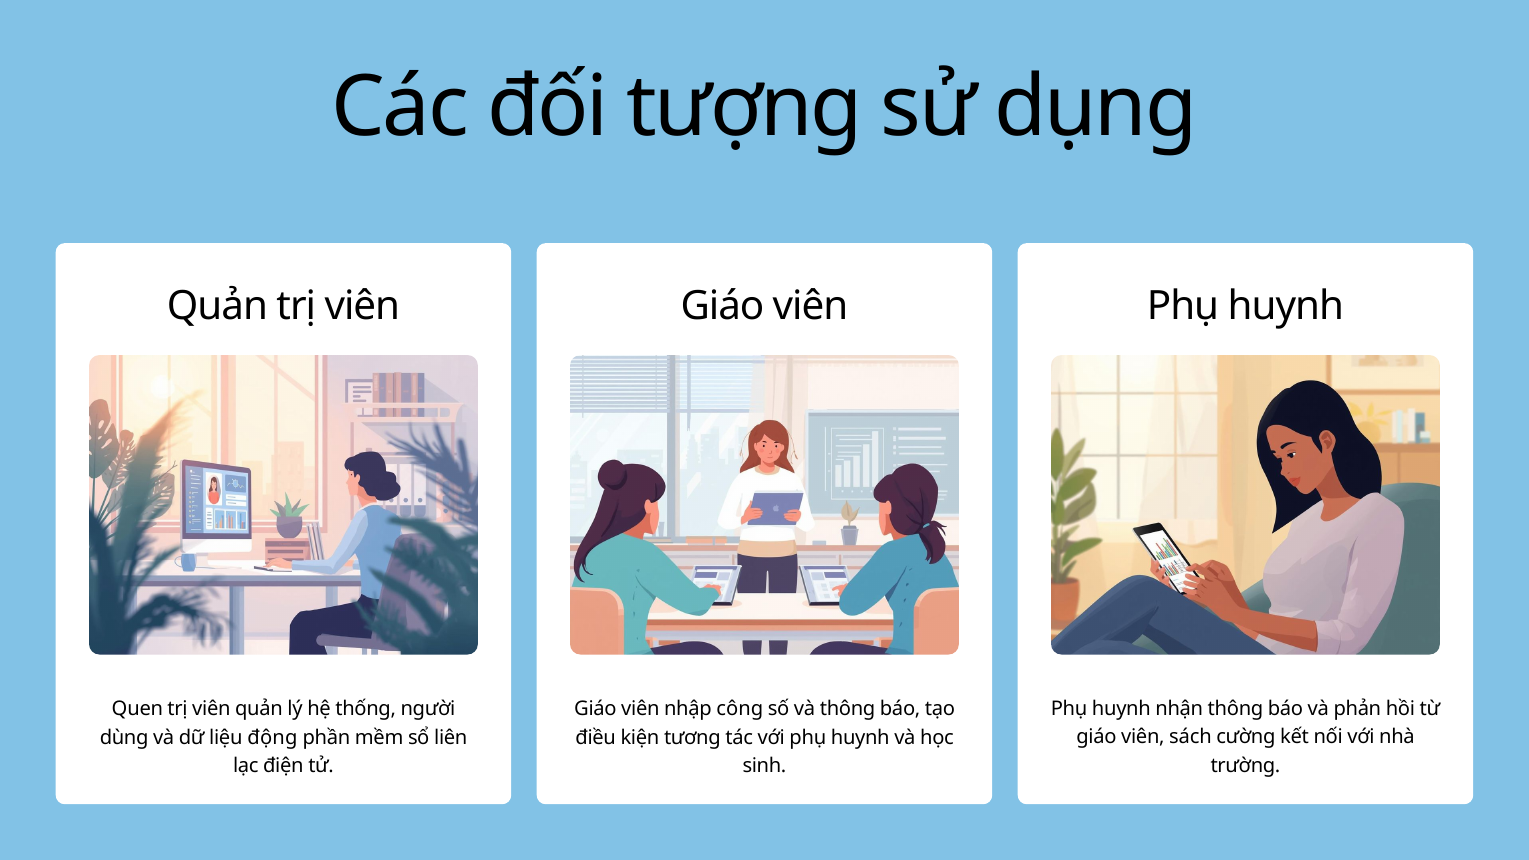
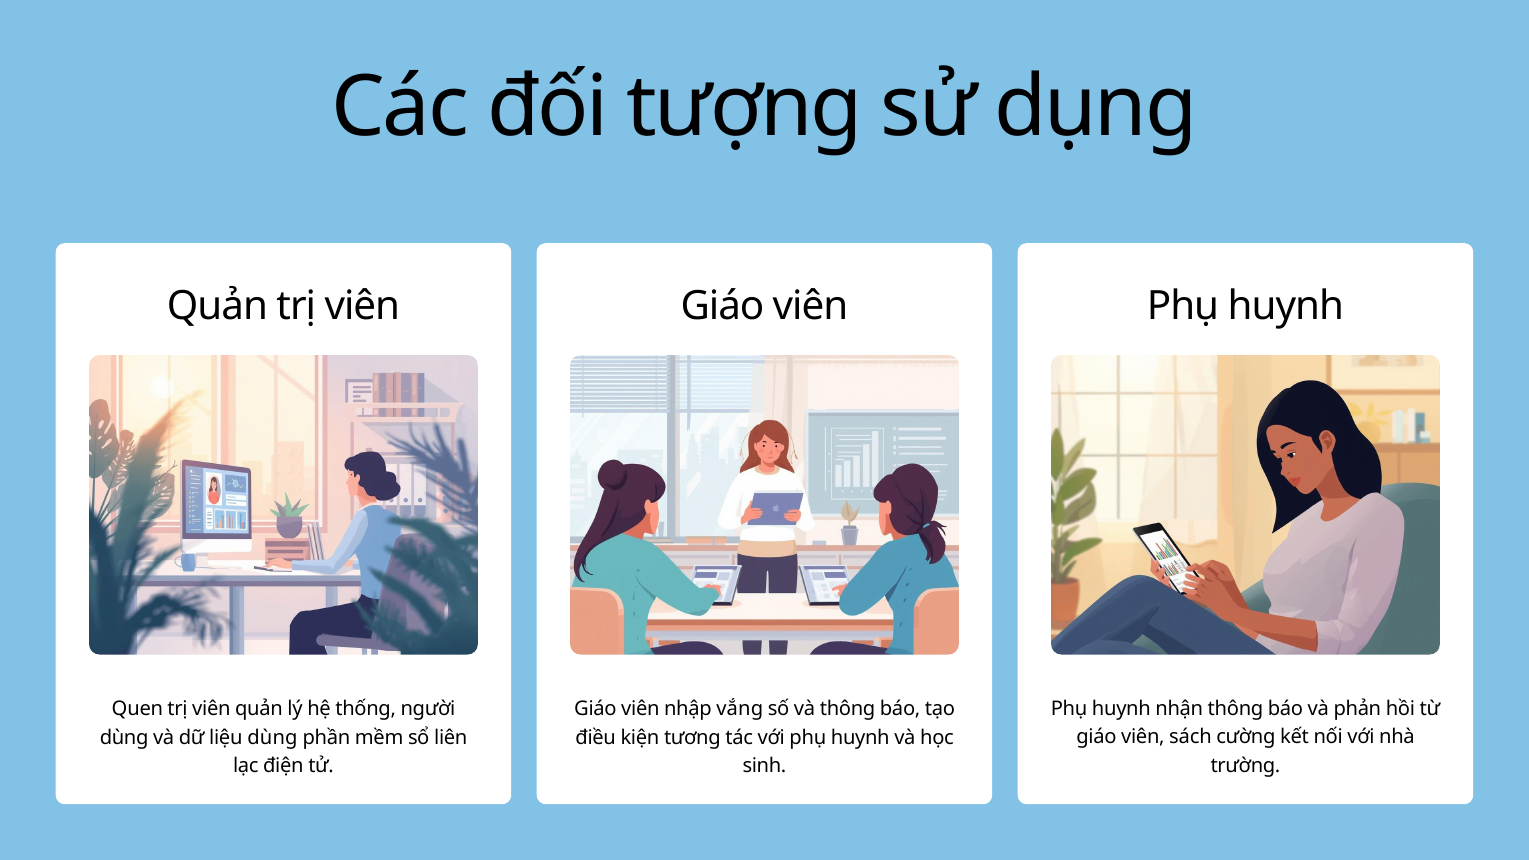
công: công -> vắng
liệu động: động -> dùng
